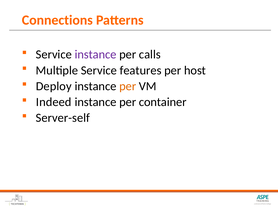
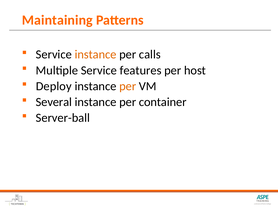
Connections: Connections -> Maintaining
instance at (96, 54) colour: purple -> orange
Indeed: Indeed -> Several
Server-self: Server-self -> Server-ball
